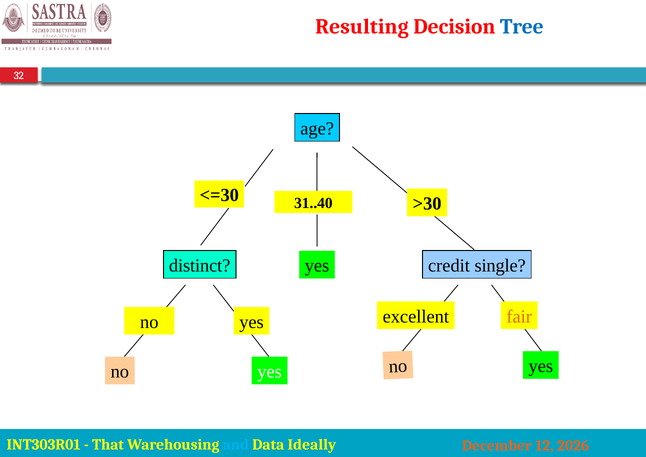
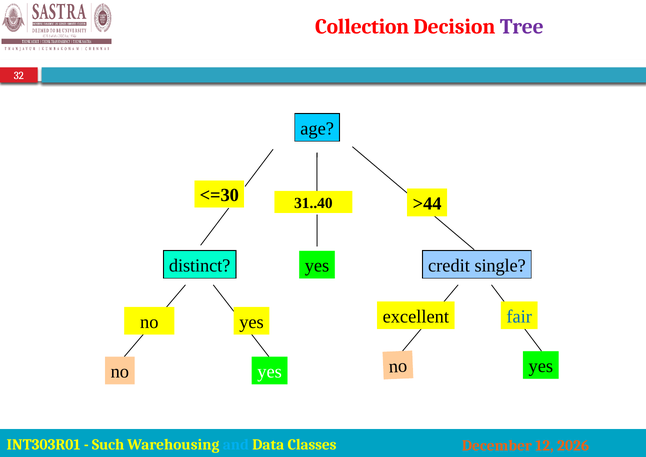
Resulting: Resulting -> Collection
Tree colour: blue -> purple
>30: >30 -> >44
fair colour: orange -> blue
That: That -> Such
Ideally: Ideally -> Classes
